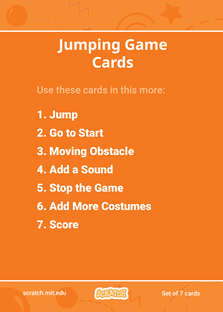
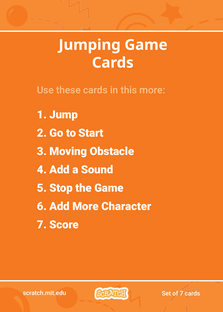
Costumes: Costumes -> Character
